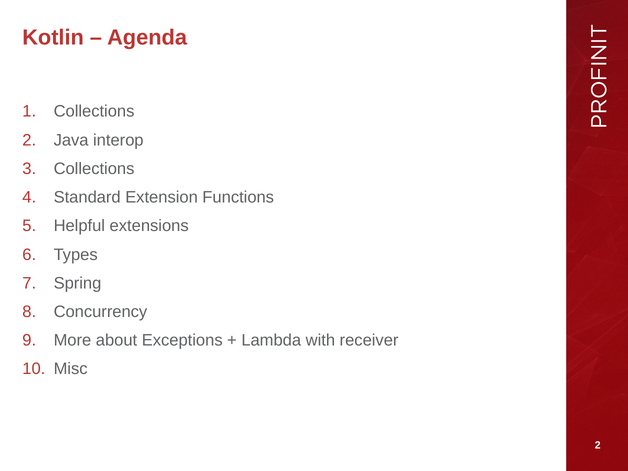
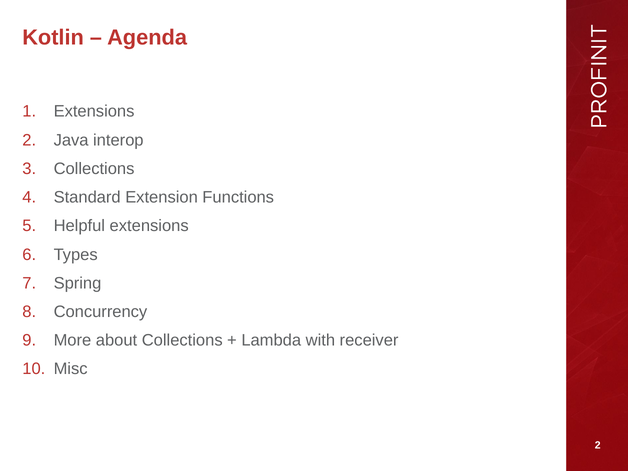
Collections at (94, 112): Collections -> Extensions
about Exceptions: Exceptions -> Collections
